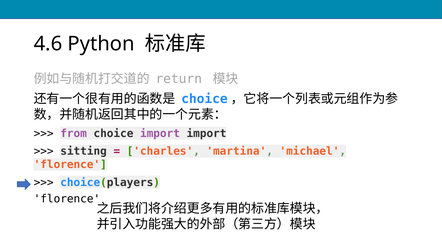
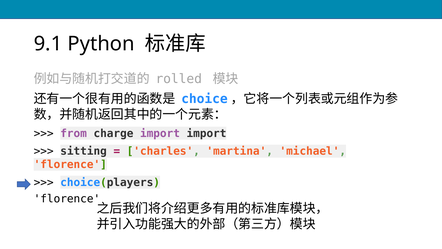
4.6: 4.6 -> 9.1
return: return -> rolled
choice: choice -> charge
